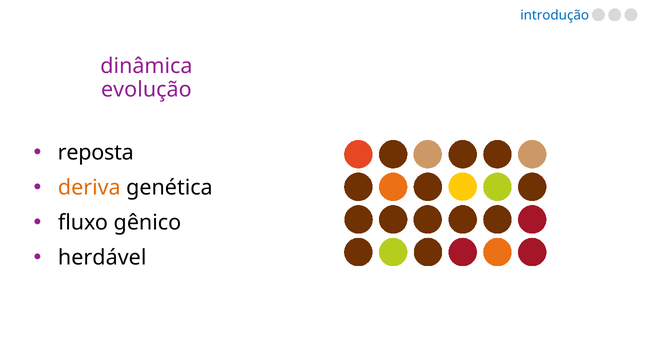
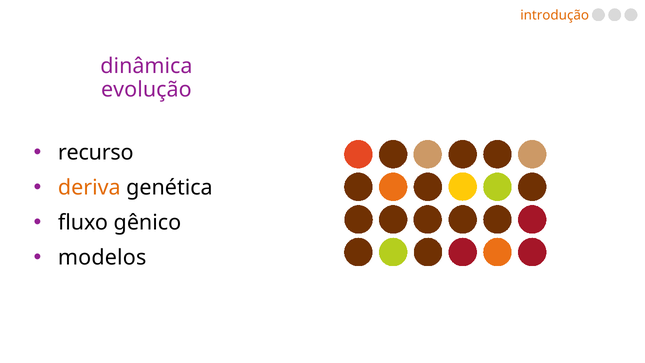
introdução colour: blue -> orange
reposta: reposta -> recurso
herdável: herdável -> modelos
